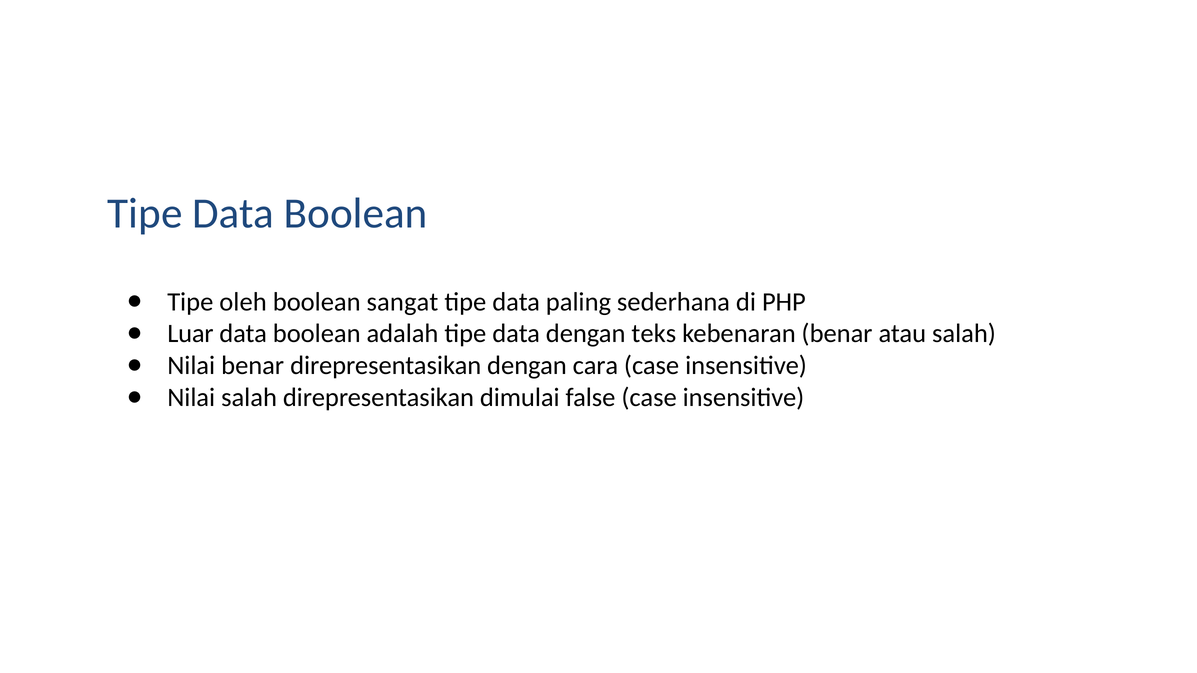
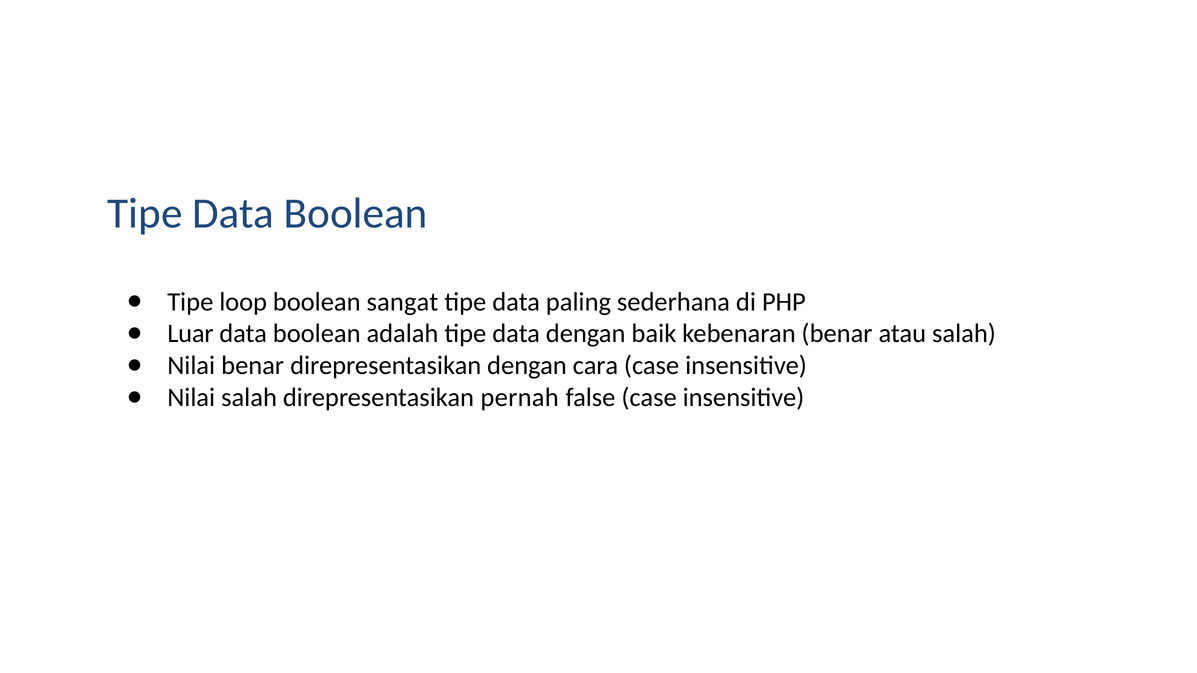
oleh: oleh -> loop
teks: teks -> baik
dimulai: dimulai -> pernah
